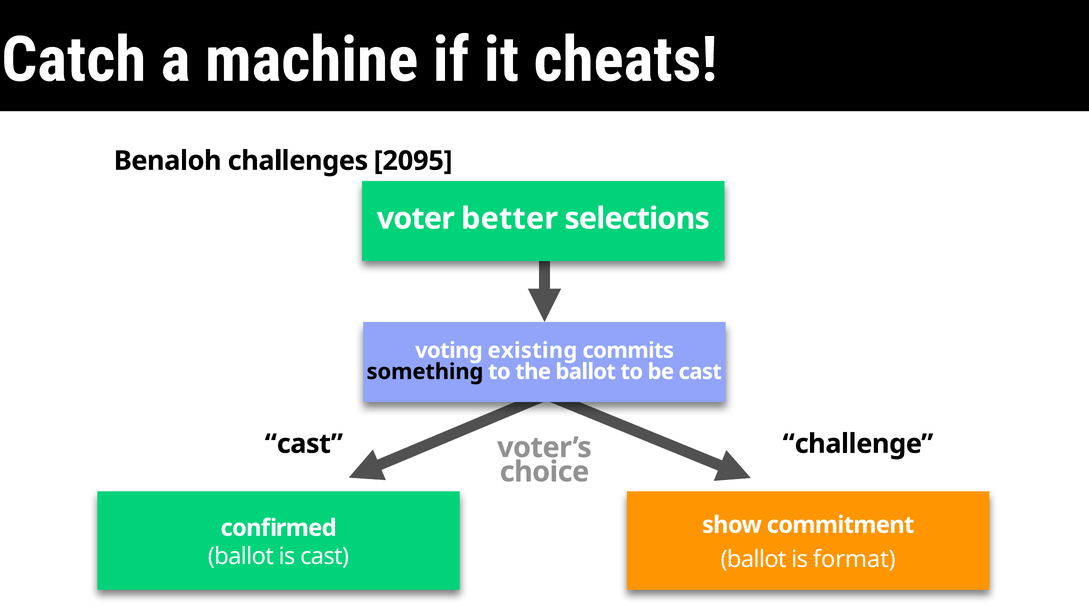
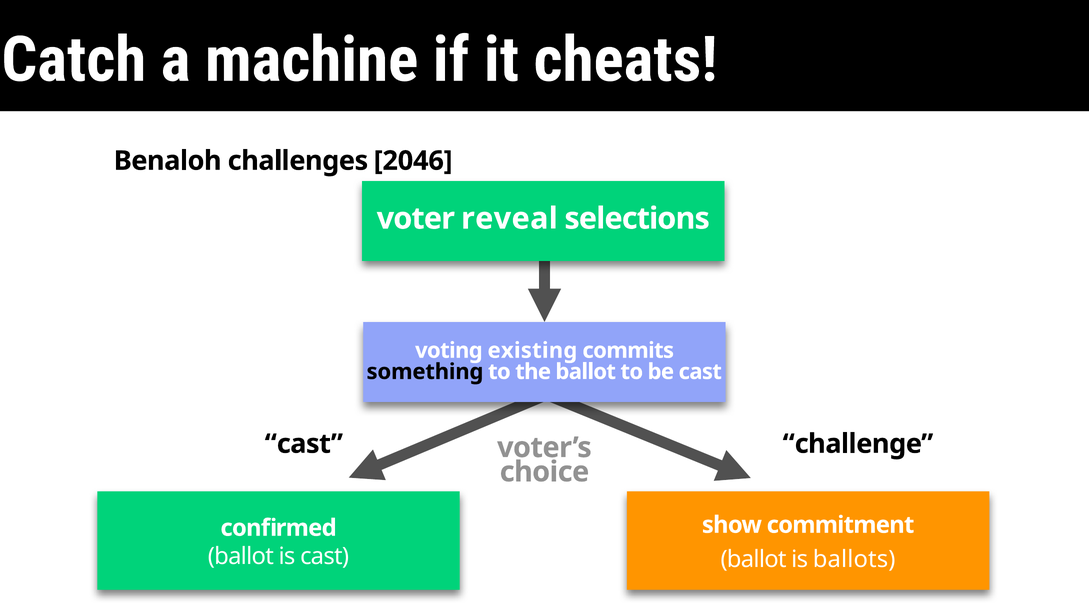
2095: 2095 -> 2046
better: better -> reveal
format: format -> ballots
